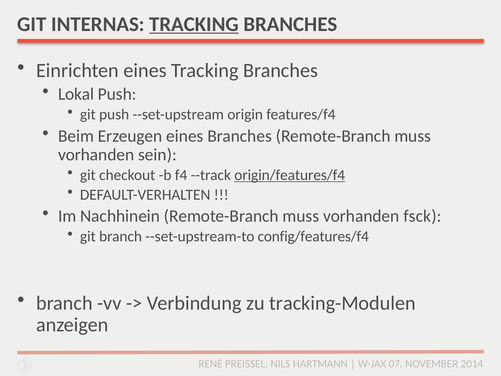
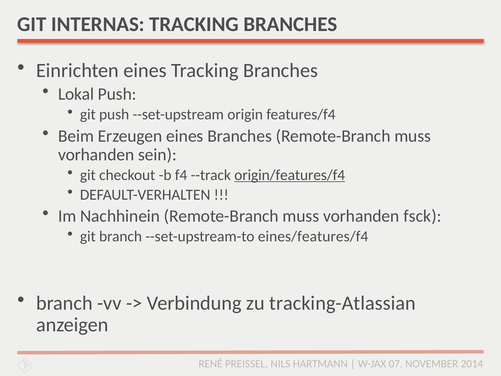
TRACKING at (194, 24) underline: present -> none
config/features/f4: config/features/f4 -> eines/features/f4
tracking-Modulen: tracking-Modulen -> tracking-Atlassian
